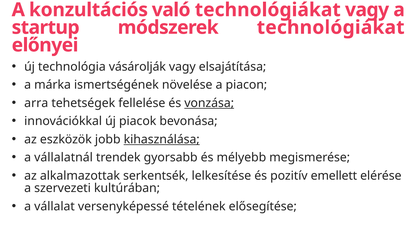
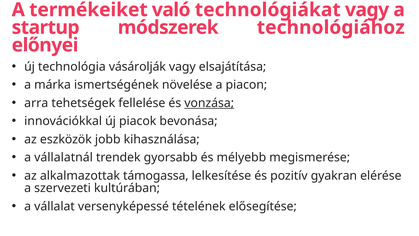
konzultációs: konzultációs -> termékeiket
módszerek technológiákat: technológiákat -> technológiához
kihasználása underline: present -> none
serkentsék: serkentsék -> támogassa
emellett: emellett -> gyakran
